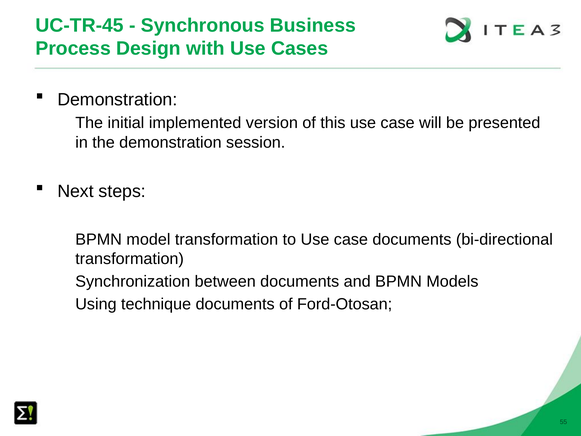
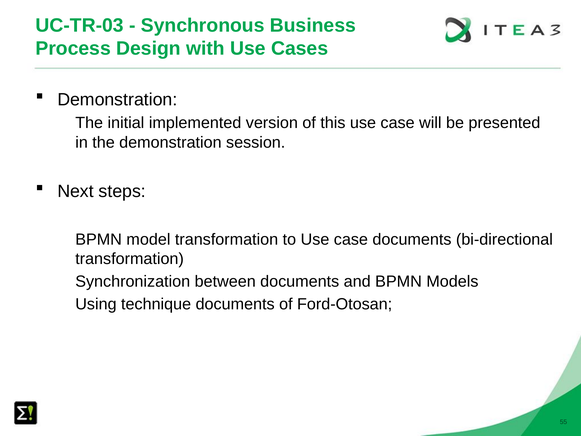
UC-TR-45: UC-TR-45 -> UC-TR-03
